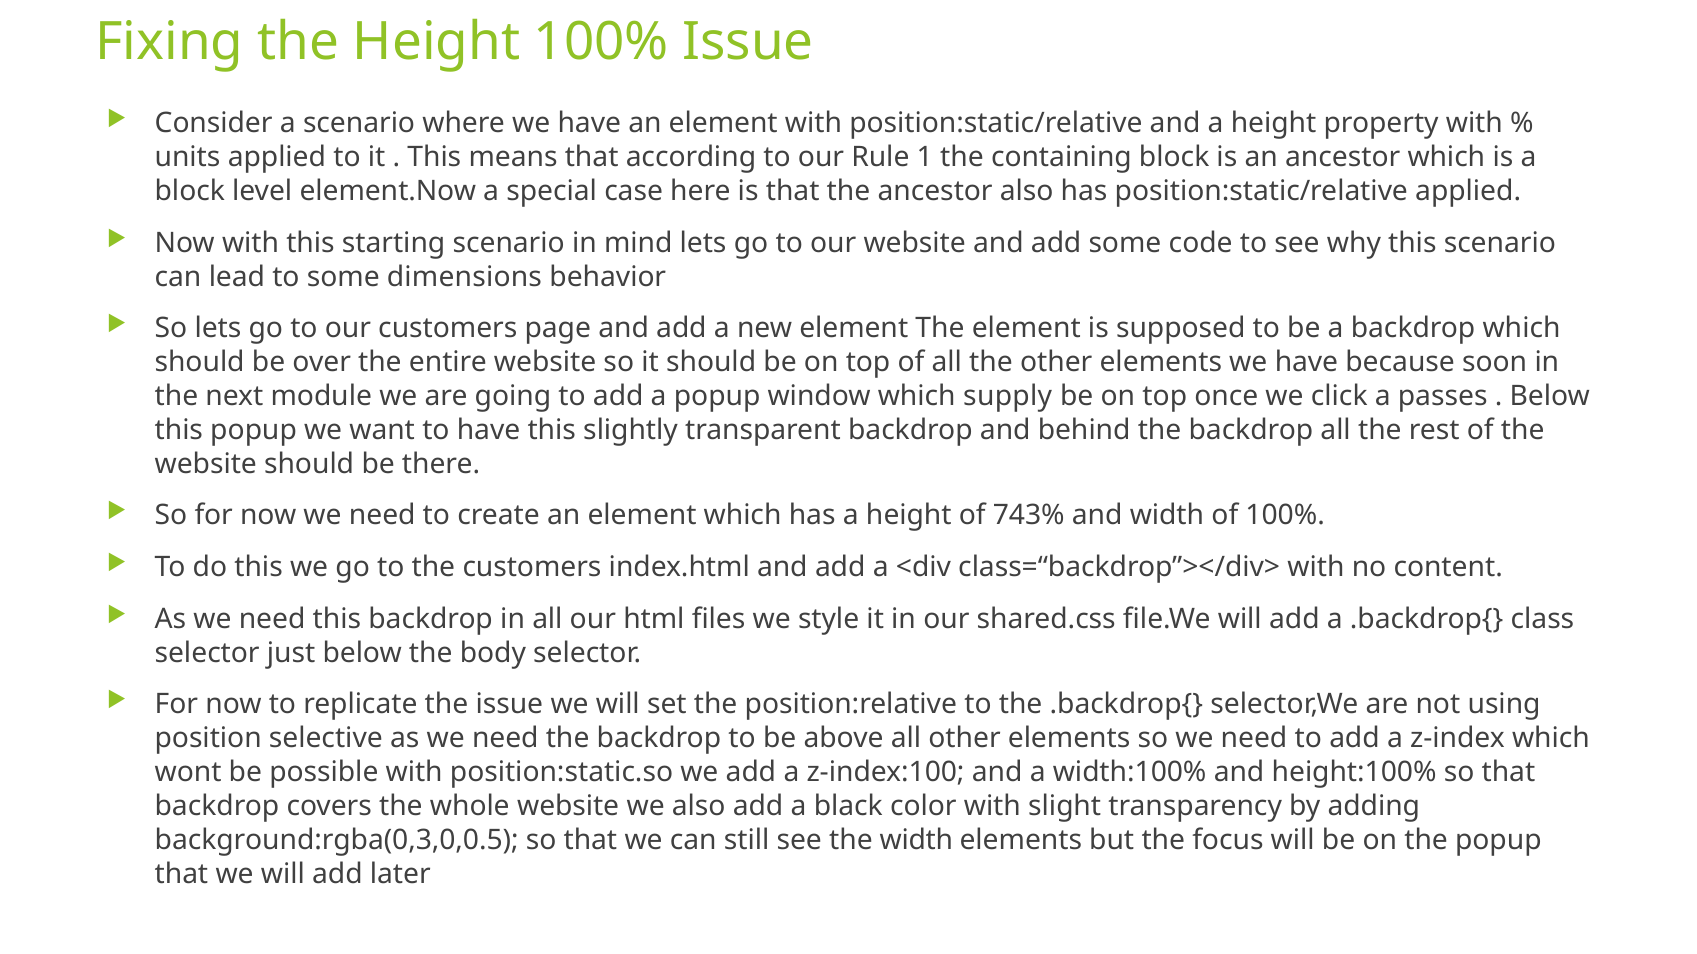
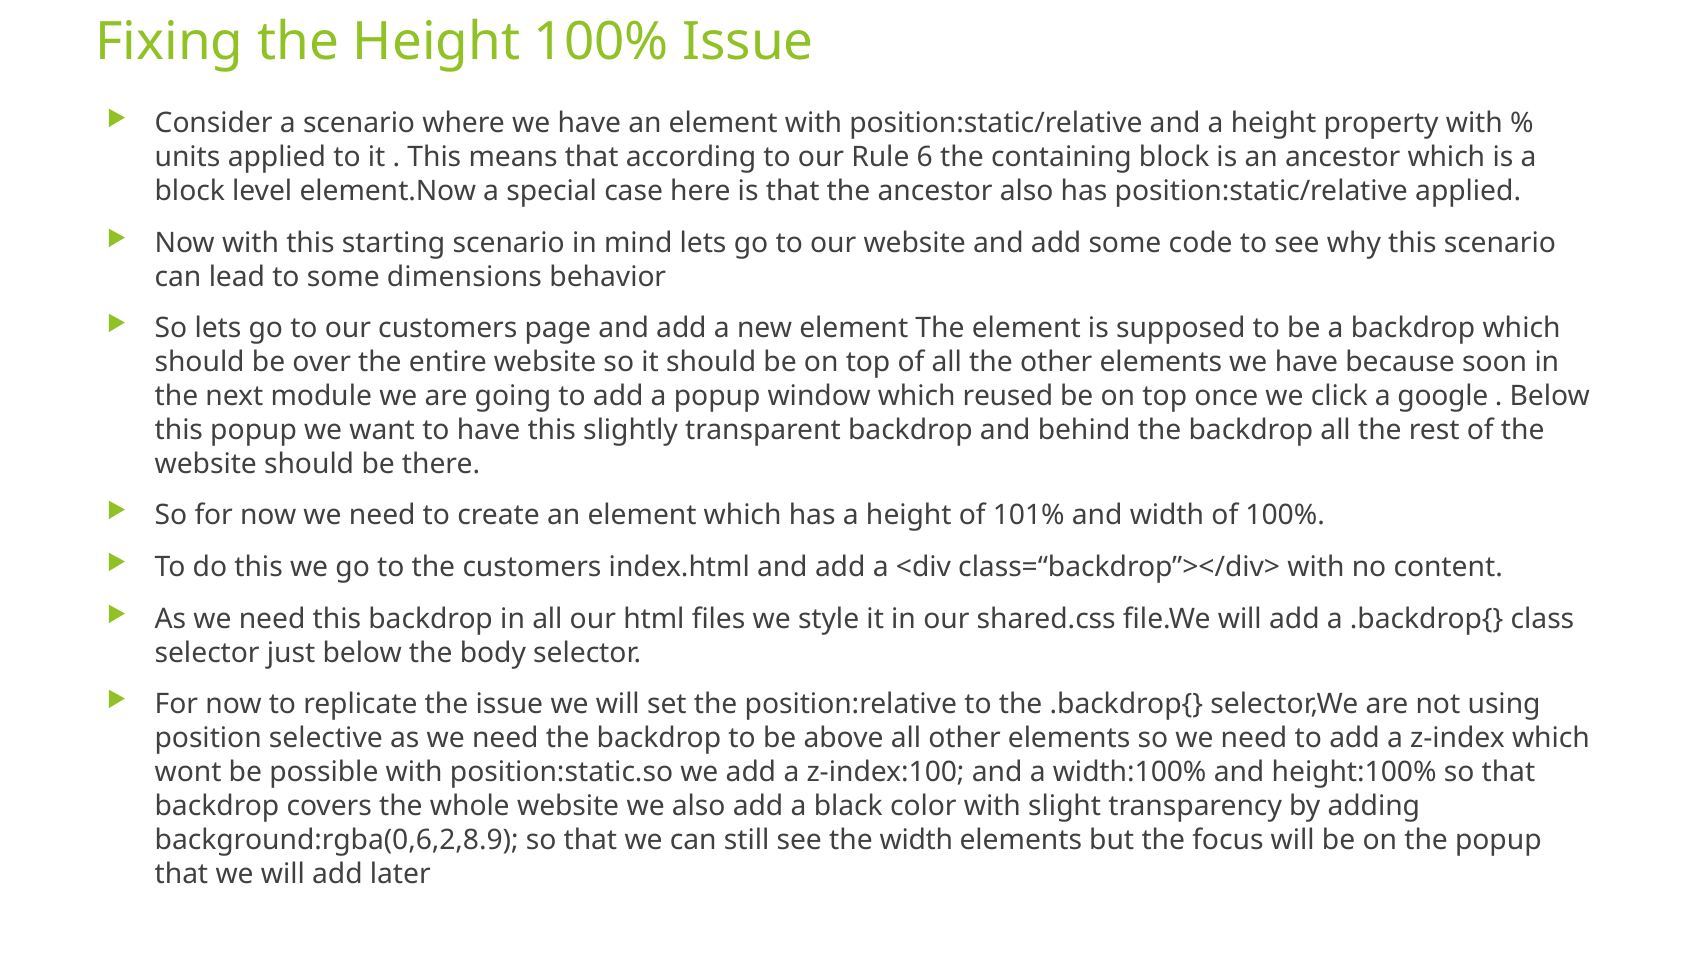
1: 1 -> 6
supply: supply -> reused
passes: passes -> google
743%: 743% -> 101%
background:rgba(0,3,0,0.5: background:rgba(0,3,0,0.5 -> background:rgba(0,6,2,8.9
